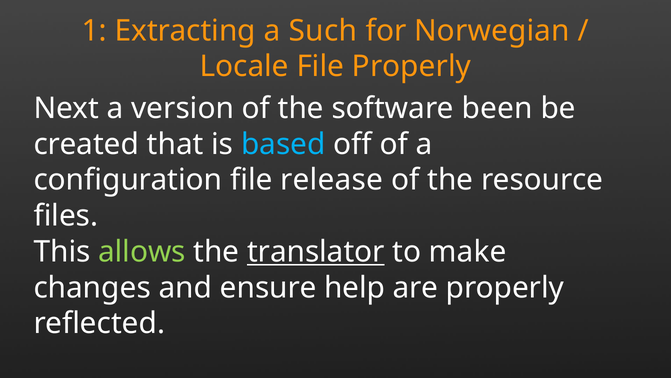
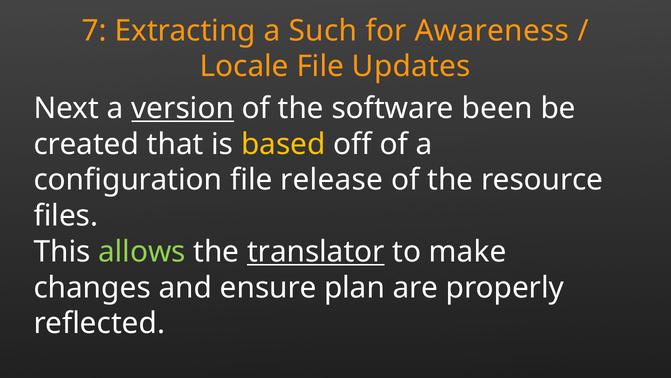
1: 1 -> 7
Norwegian: Norwegian -> Awareness
File Properly: Properly -> Updates
version underline: none -> present
based colour: light blue -> yellow
help: help -> plan
